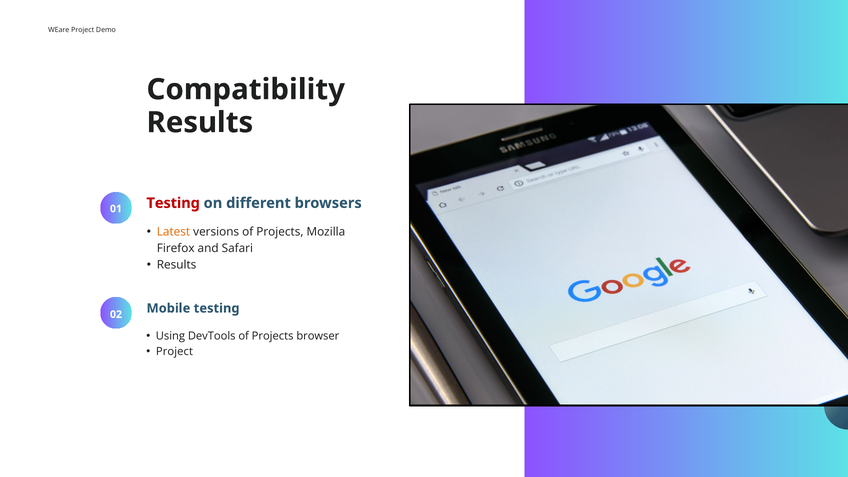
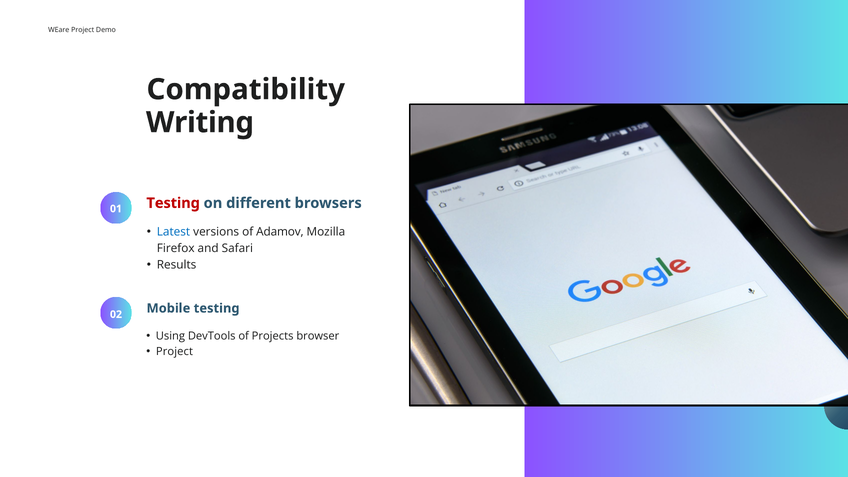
Results at (200, 123): Results -> Writing
Latest colour: orange -> blue
versions of Projects: Projects -> Adamov
